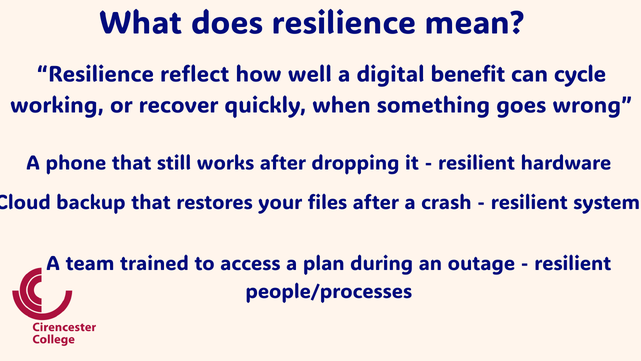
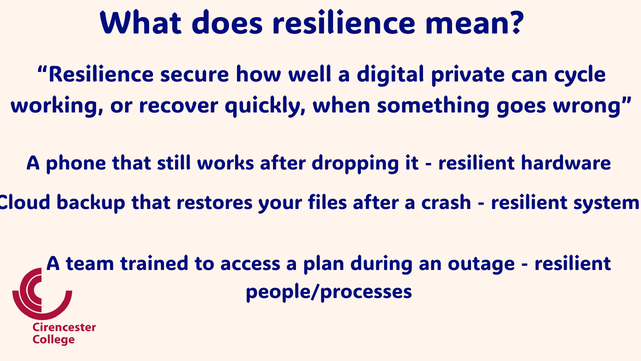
reflect: reflect -> secure
benefit: benefit -> private
